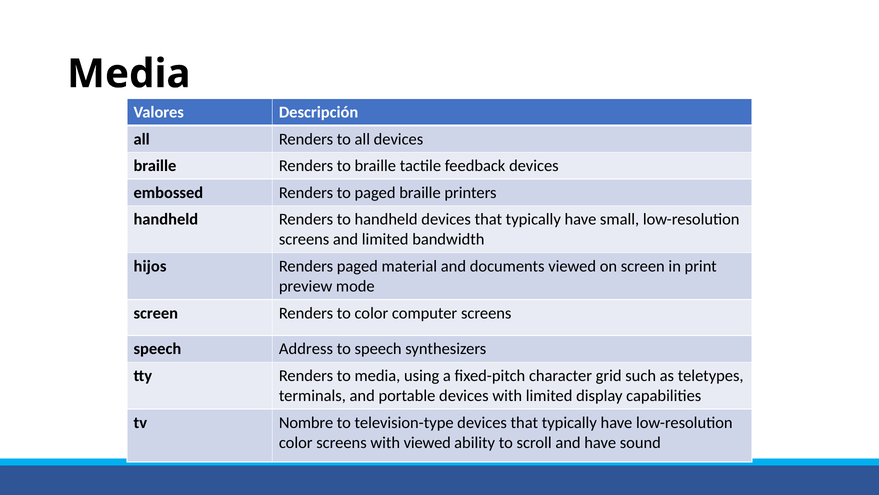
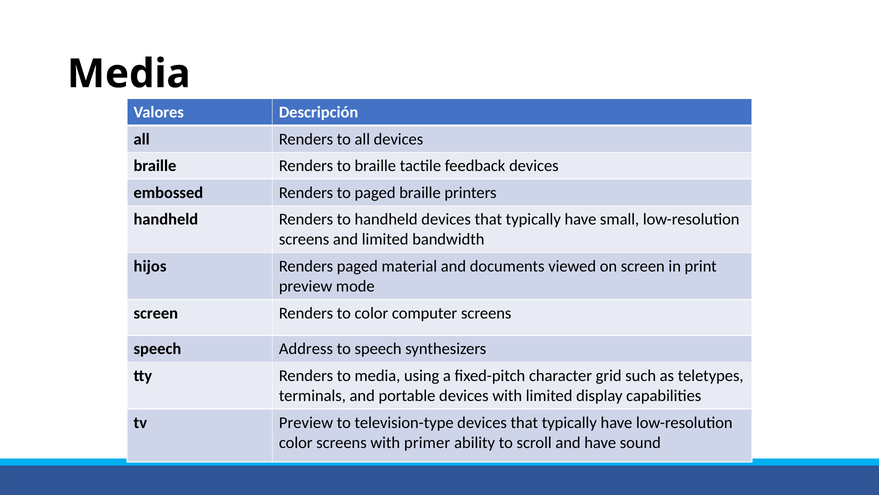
tv Nombre: Nombre -> Preview
with viewed: viewed -> primer
